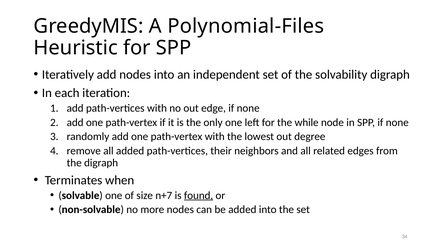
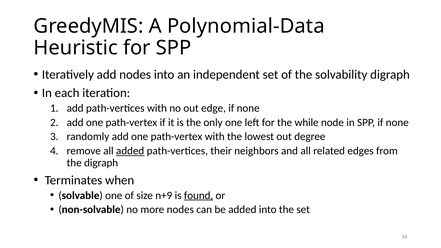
Polynomial-Files: Polynomial-Files -> Polynomial-Data
added at (130, 151) underline: none -> present
n+7: n+7 -> n+9
